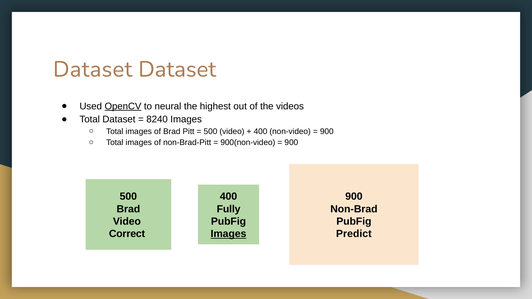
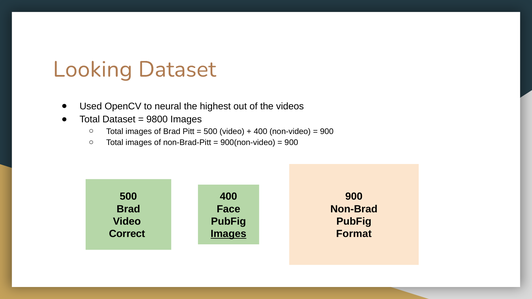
Dataset at (93, 69): Dataset -> Looking
OpenCV underline: present -> none
8240: 8240 -> 9800
Fully: Fully -> Face
Predict: Predict -> Format
